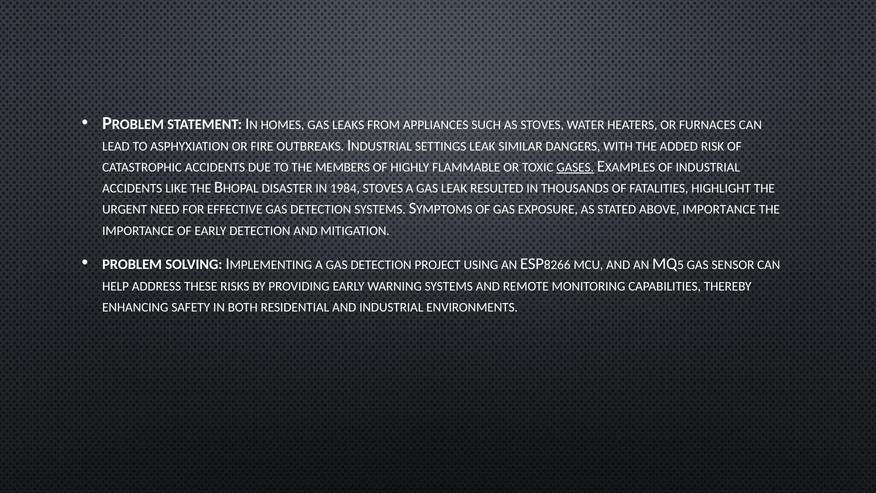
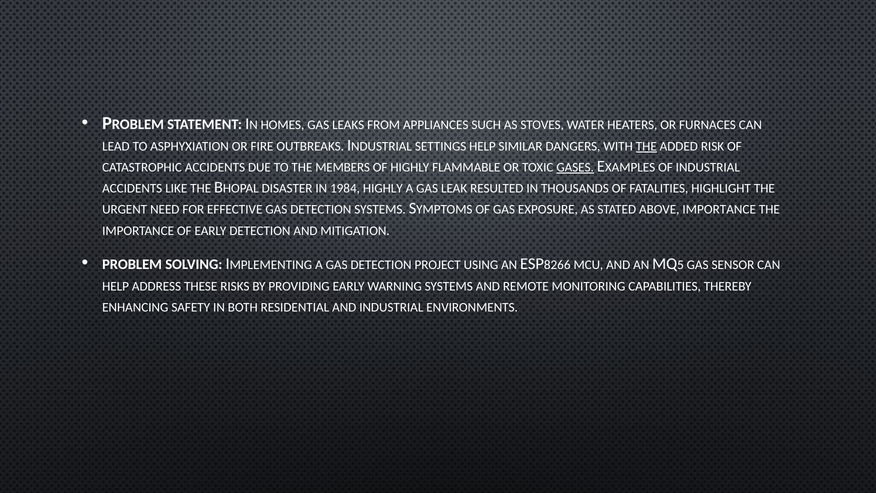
SETTINGS LEAK: LEAK -> HELP
THE at (646, 146) underline: none -> present
1984 STOVES: STOVES -> HIGHLY
